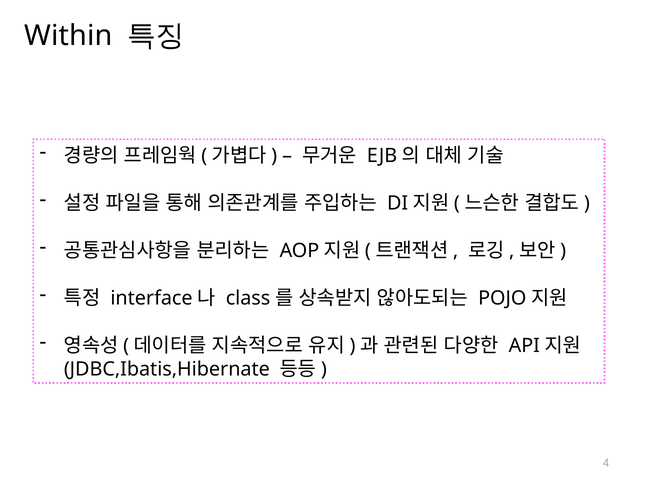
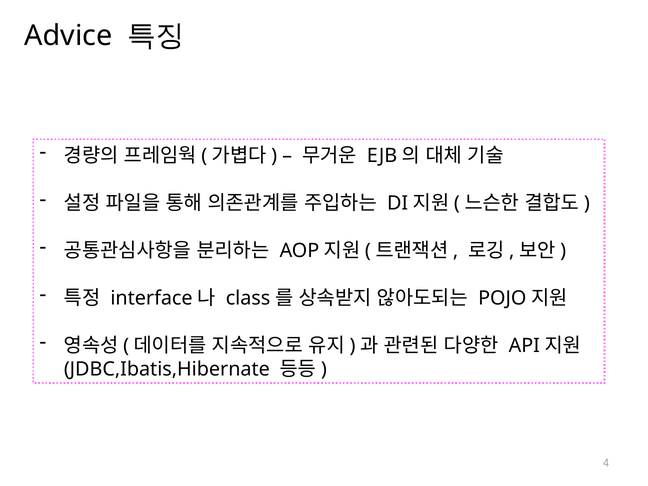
Within: Within -> Advice
